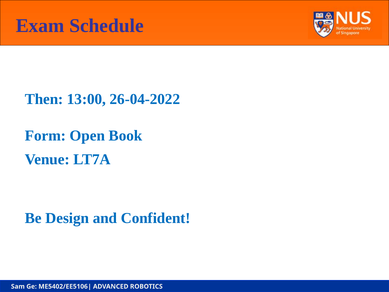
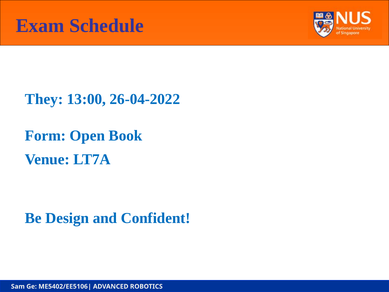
Then: Then -> They
